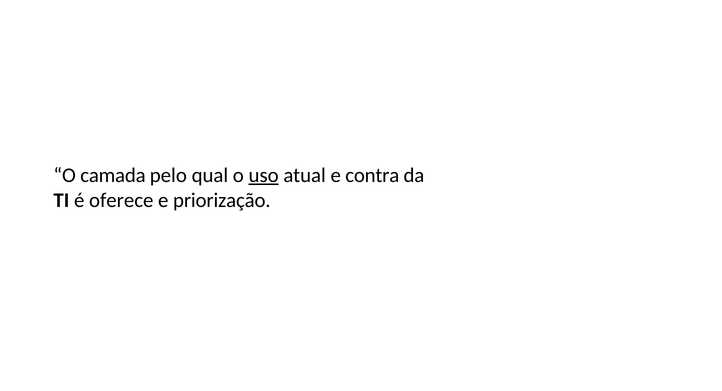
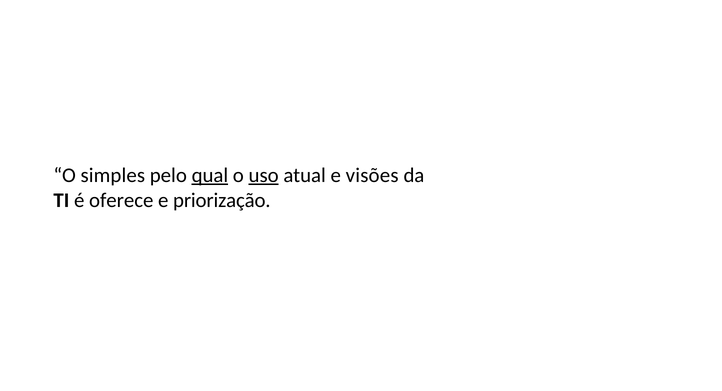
camada: camada -> simples
qual underline: none -> present
contra: contra -> visões
